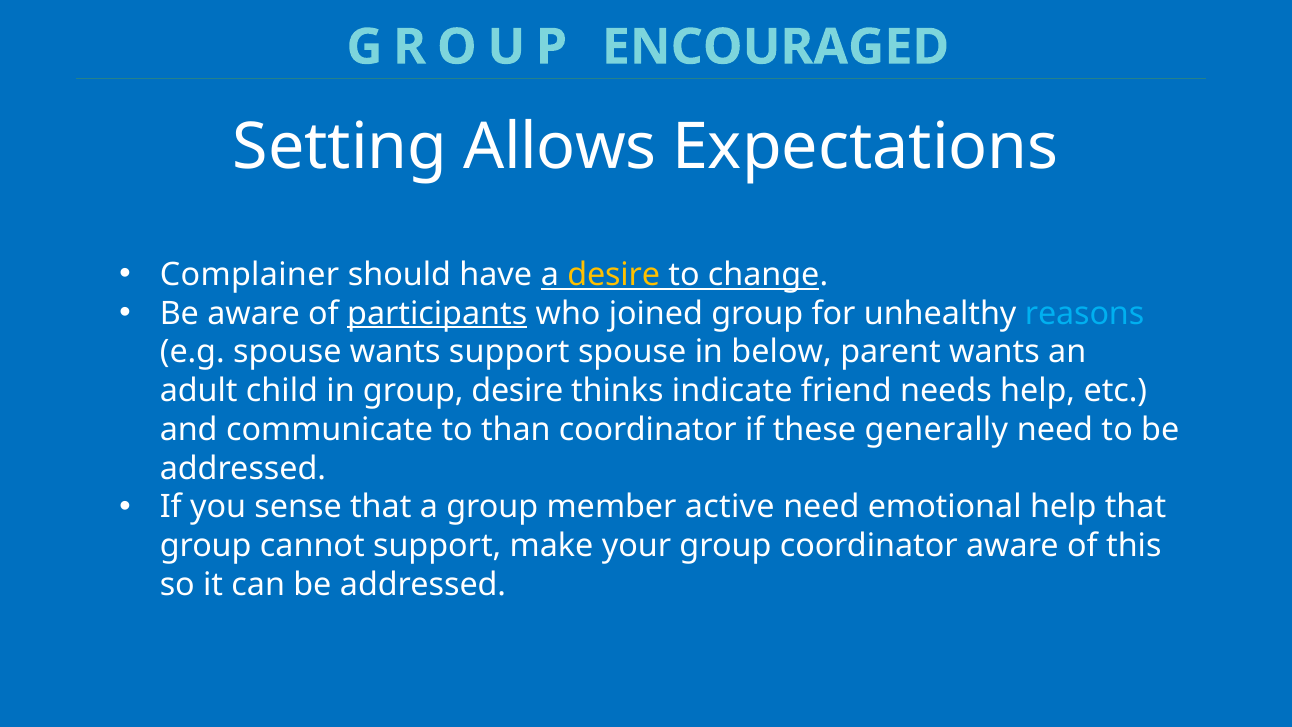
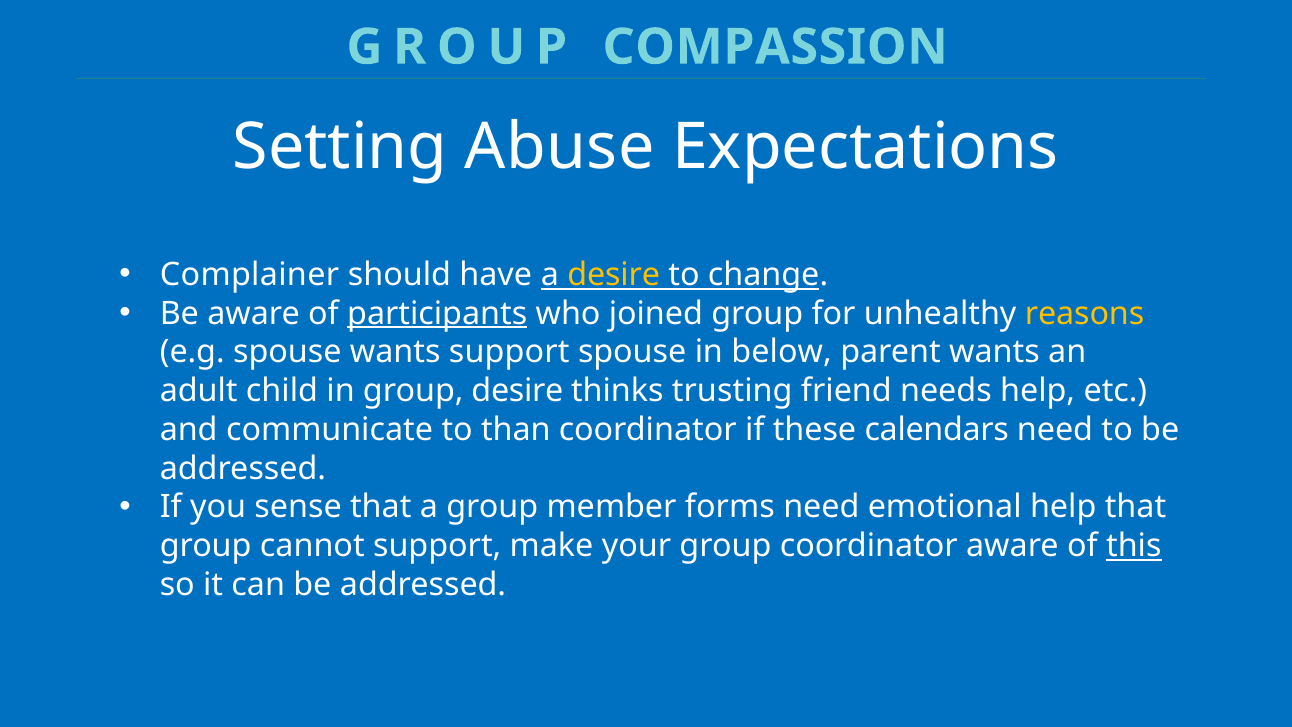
ENCOURAGED: ENCOURAGED -> COMPASSION
Allows: Allows -> Abuse
reasons colour: light blue -> yellow
indicate: indicate -> trusting
generally: generally -> calendars
active: active -> forms
this underline: none -> present
